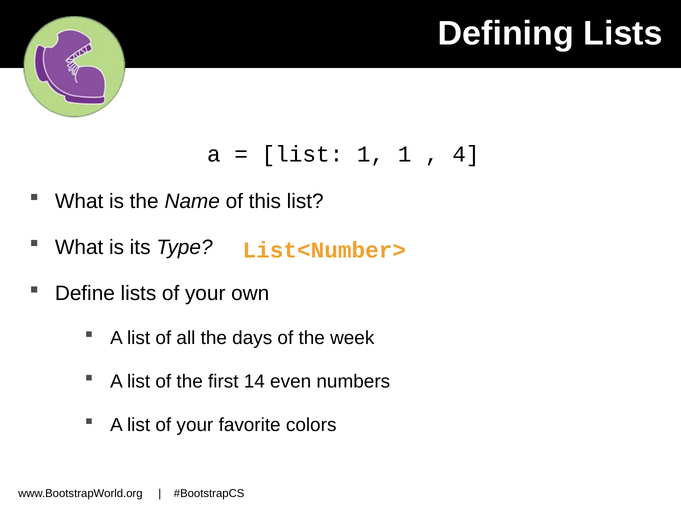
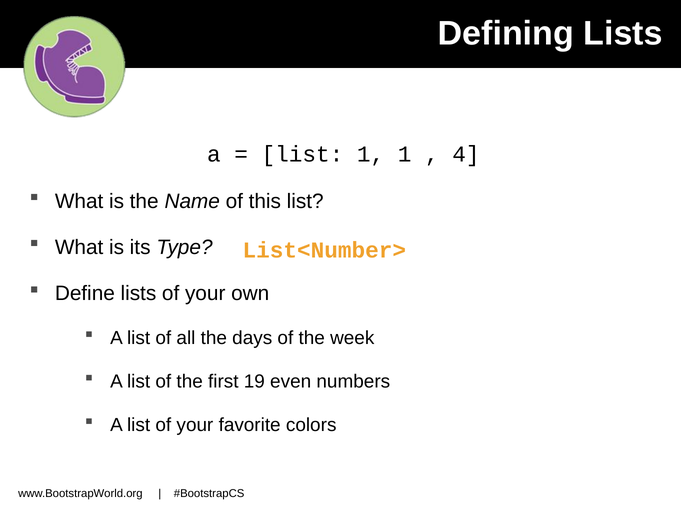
14: 14 -> 19
